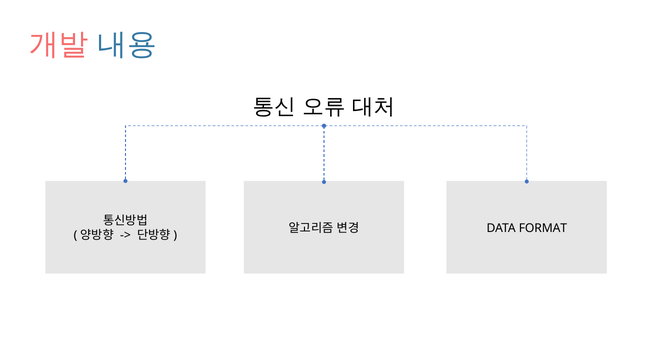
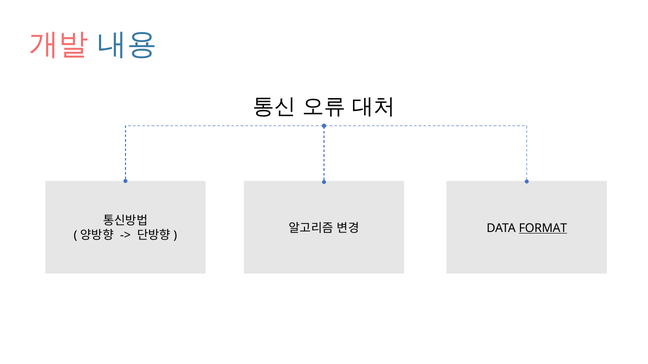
FORMAT underline: none -> present
